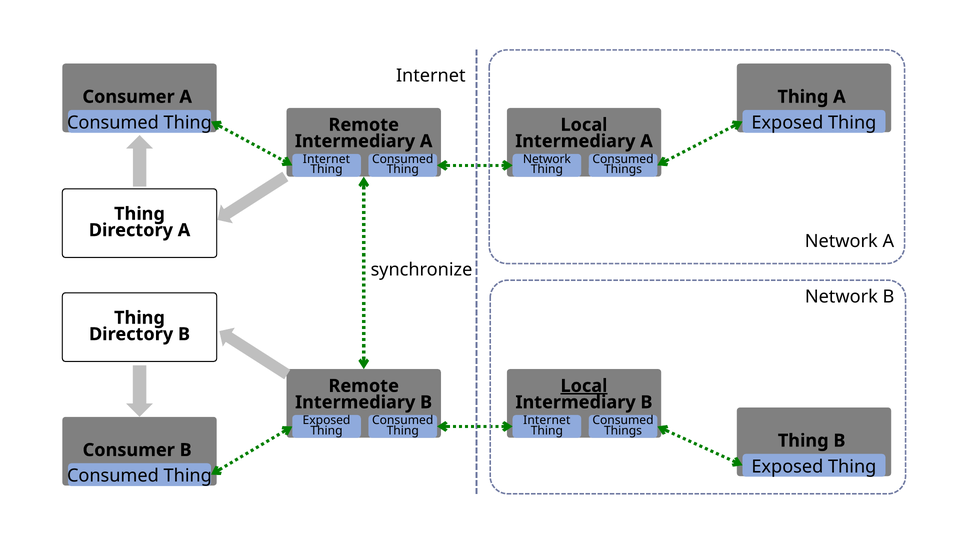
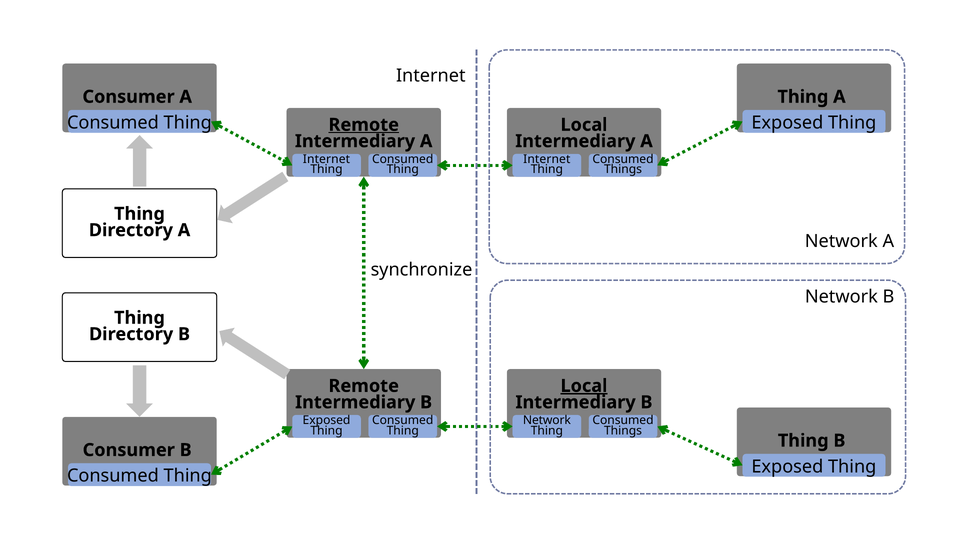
Remote at (364, 125) underline: none -> present
Network at (547, 159): Network -> Internet
Internet at (547, 420): Internet -> Network
